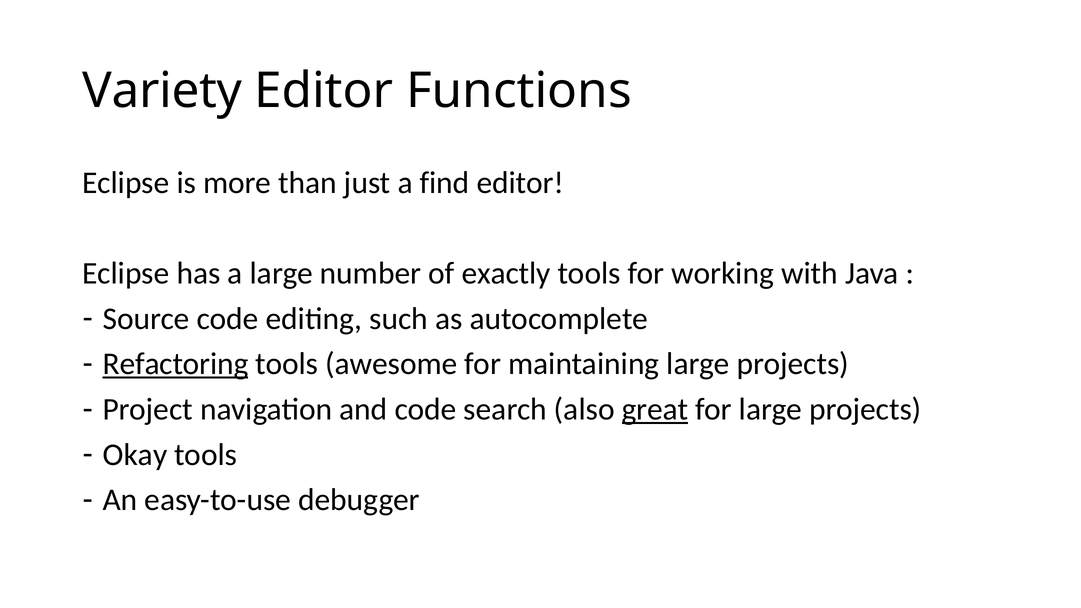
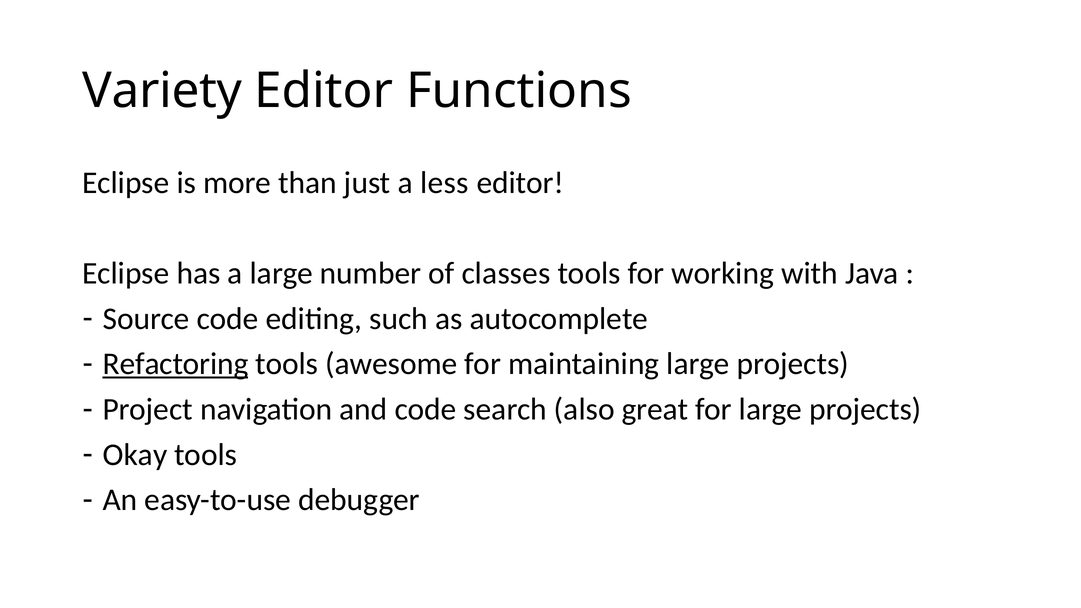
find: find -> less
exactly: exactly -> classes
great underline: present -> none
